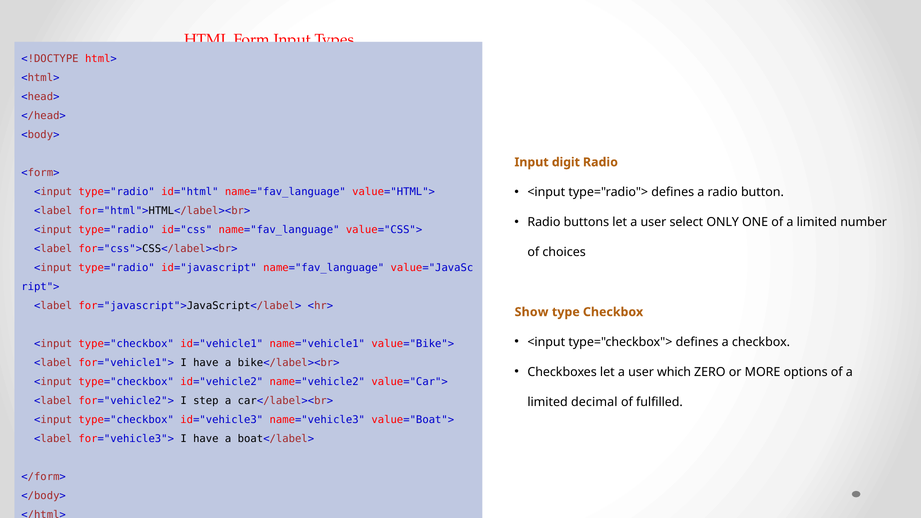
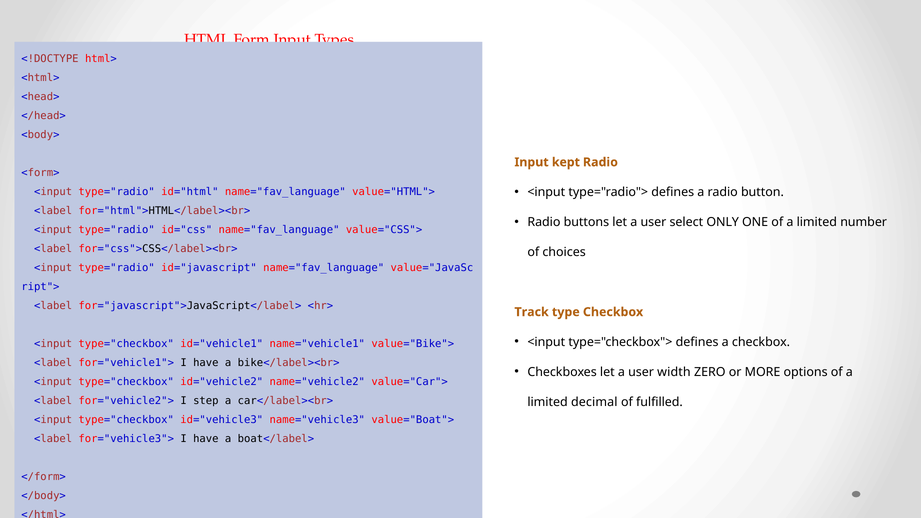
digit: digit -> kept
Show: Show -> Track
which: which -> width
